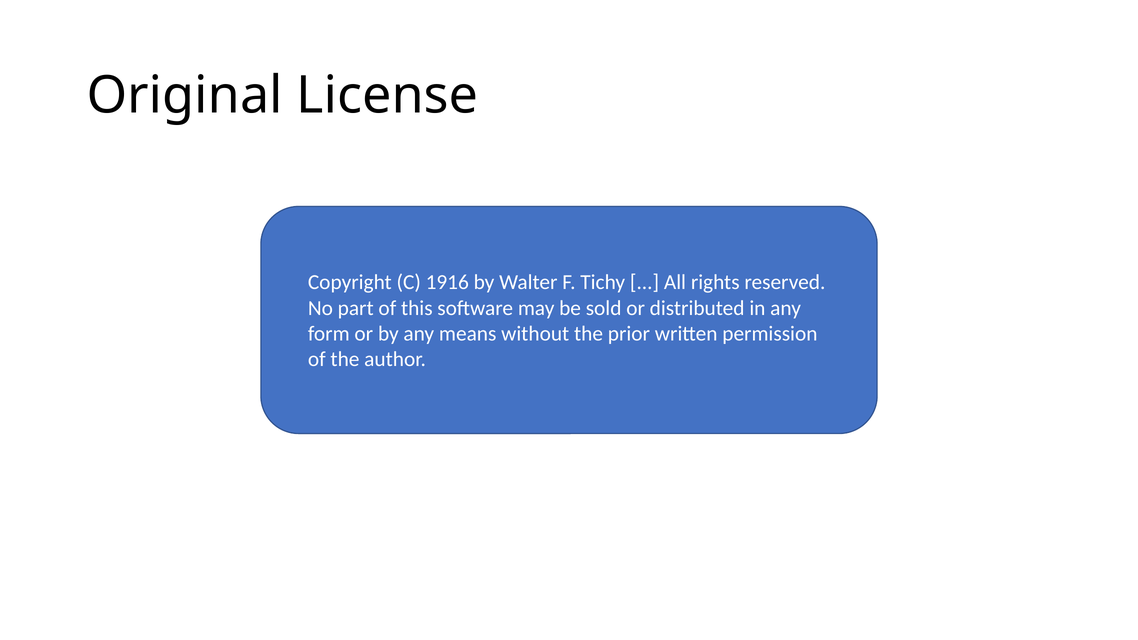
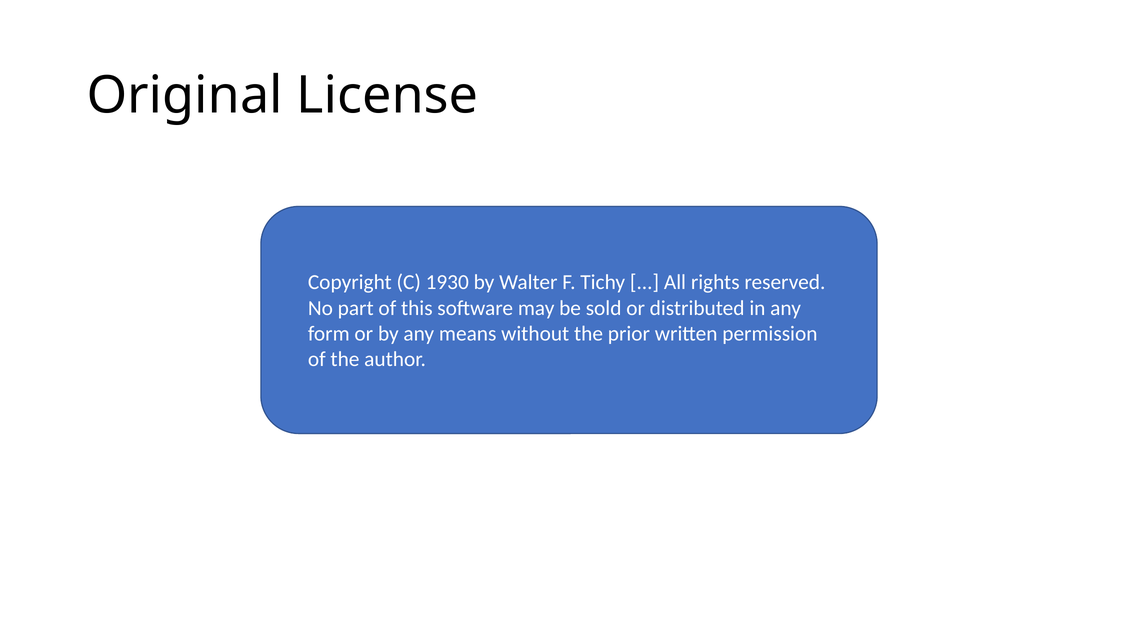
1916: 1916 -> 1930
